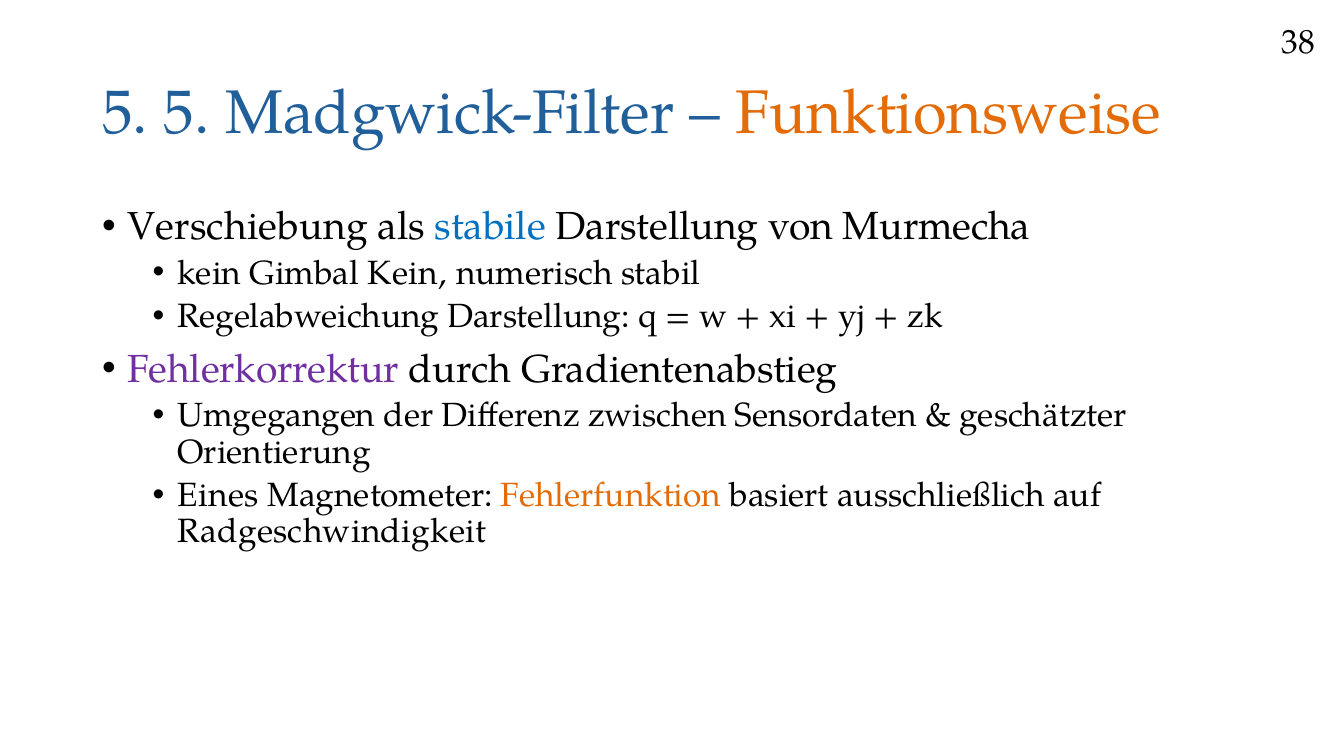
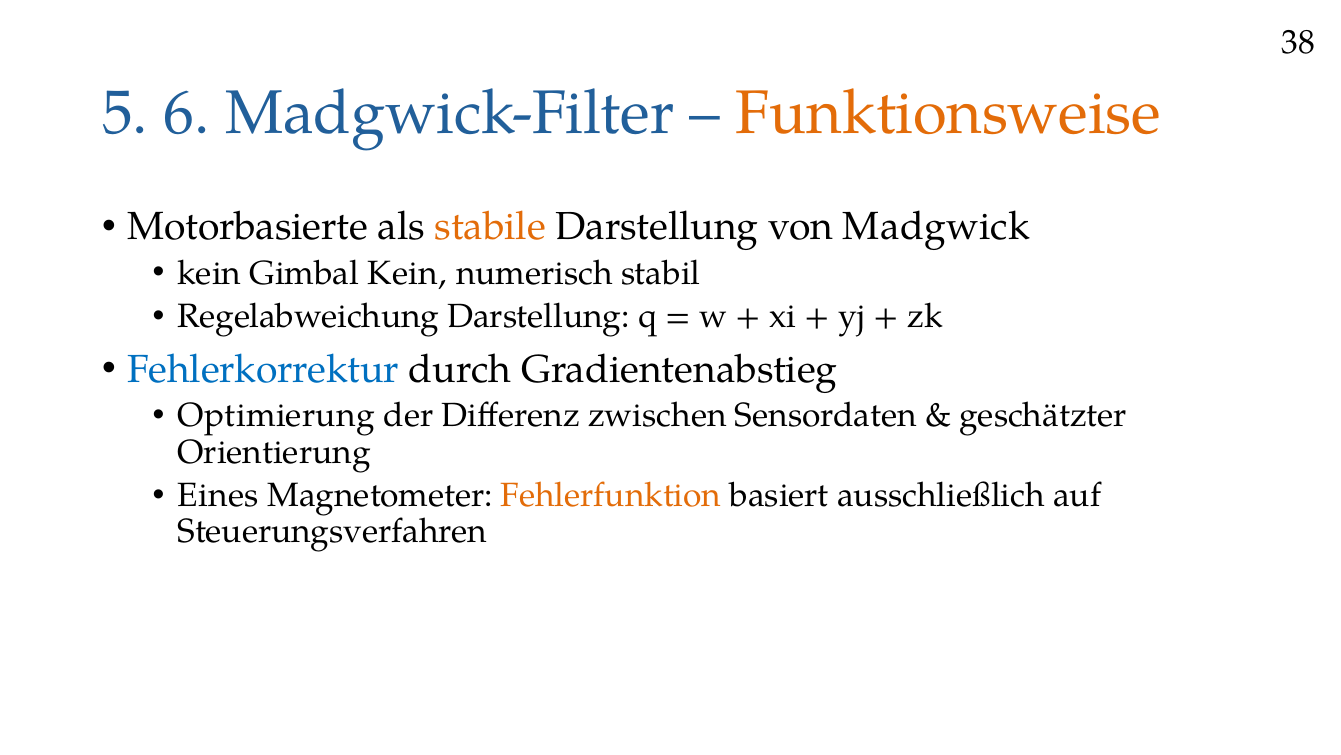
5 5: 5 -> 6
Verschiebung: Verschiebung -> Motorbasierte
stabile colour: blue -> orange
Murmecha: Murmecha -> Madgwick
Fehlerkorrektur colour: purple -> blue
Umgegangen: Umgegangen -> Optimierung
Radgeschwindigkeit: Radgeschwindigkeit -> Steuerungsverfahren
